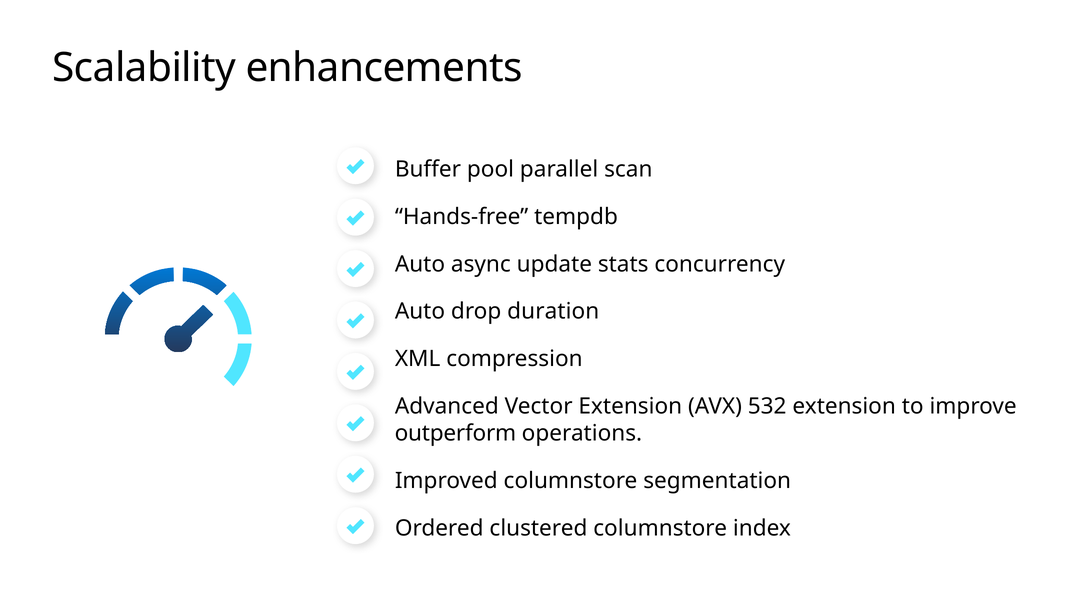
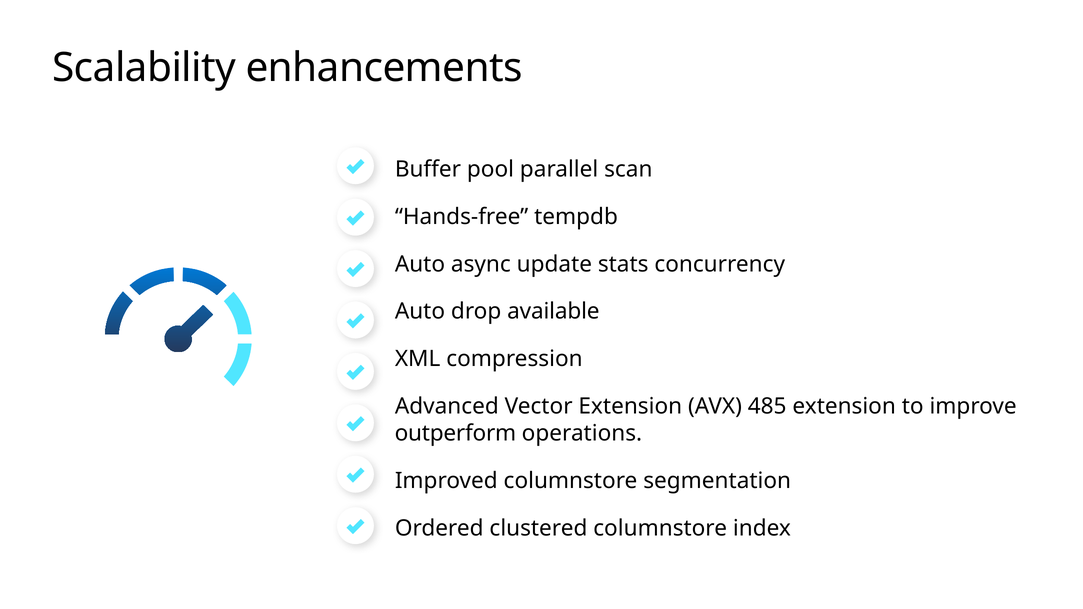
duration: duration -> available
532: 532 -> 485
